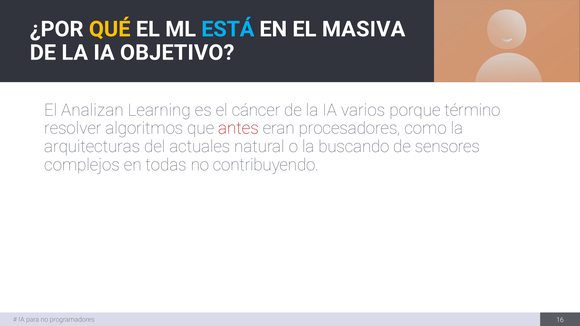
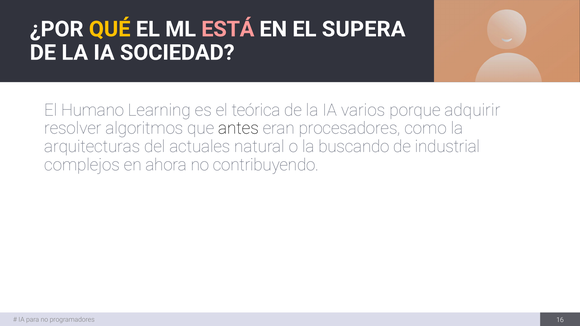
ESTÁ colour: light blue -> pink
MASIVA: MASIVA -> SUPERA
OBJETIVO: OBJETIVO -> SOCIEDAD
Analizan: Analizan -> Humano
cáncer: cáncer -> teórica
término: término -> adquirir
antes colour: red -> black
sensores: sensores -> industrial
todas: todas -> ahora
